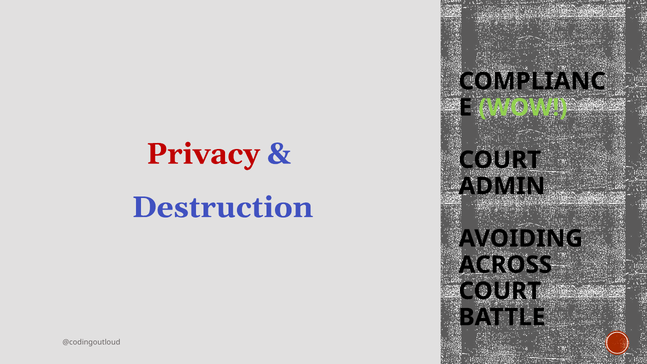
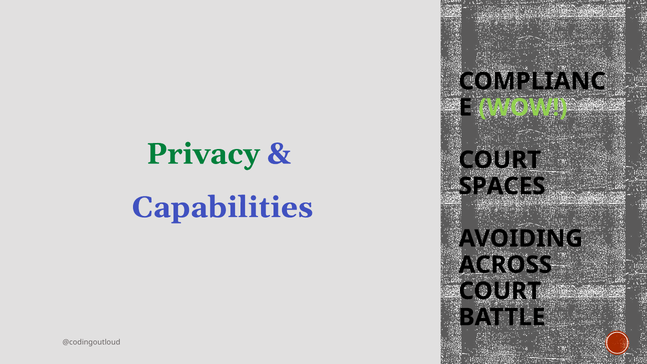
Privacy colour: red -> green
ADMIN: ADMIN -> SPACES
Destruction: Destruction -> Capabilities
